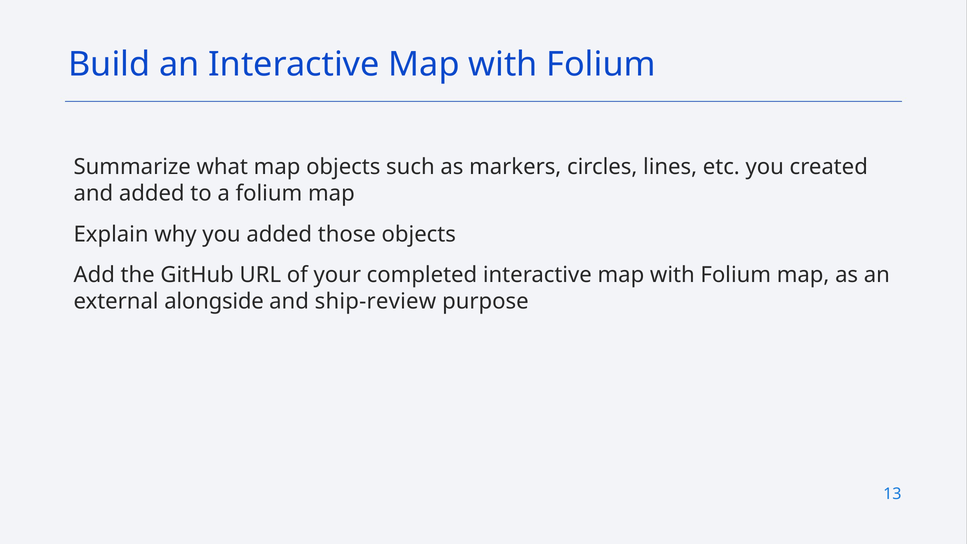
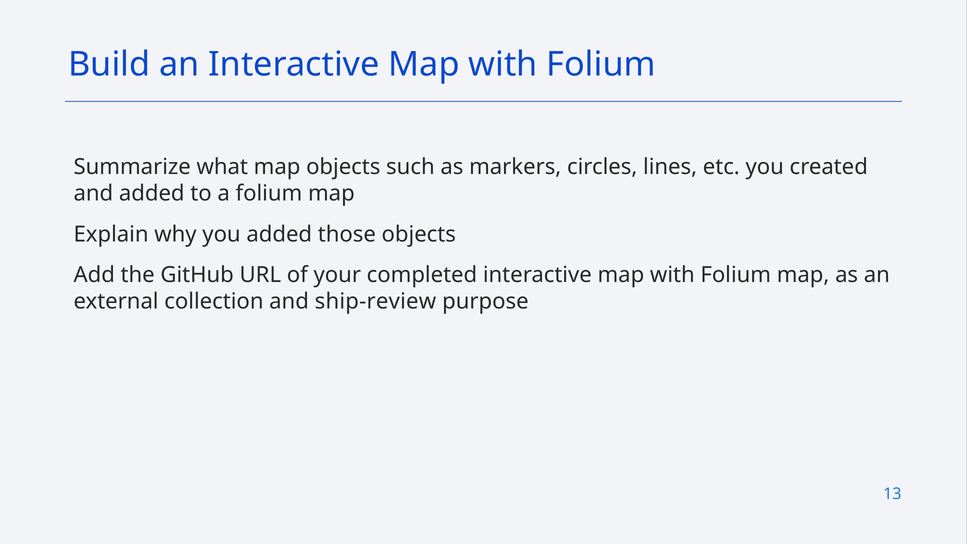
alongside: alongside -> collection
